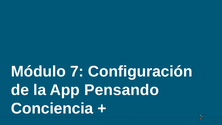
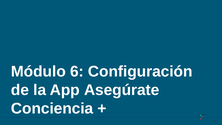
7: 7 -> 6
Pensando: Pensando -> Asegúrate
